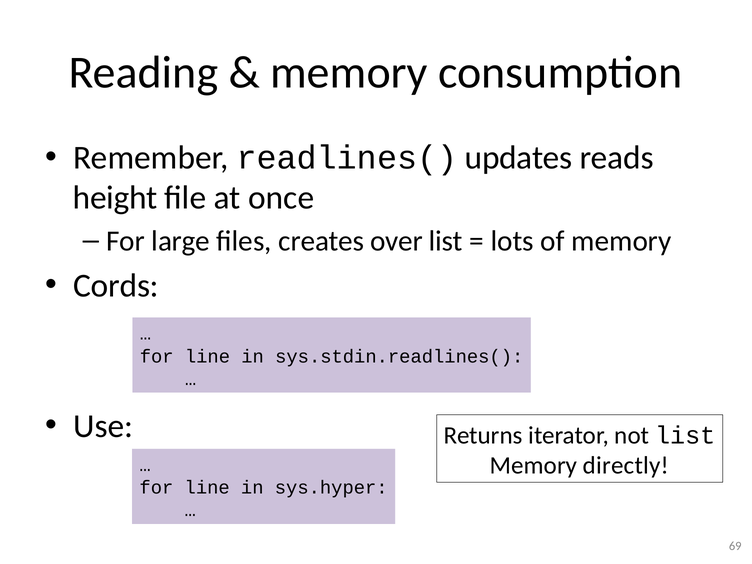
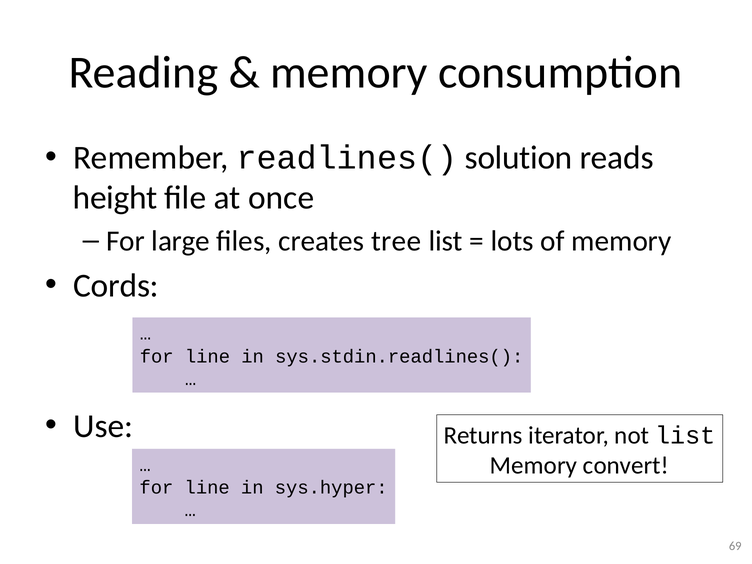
updates: updates -> solution
over: over -> tree
directly: directly -> convert
